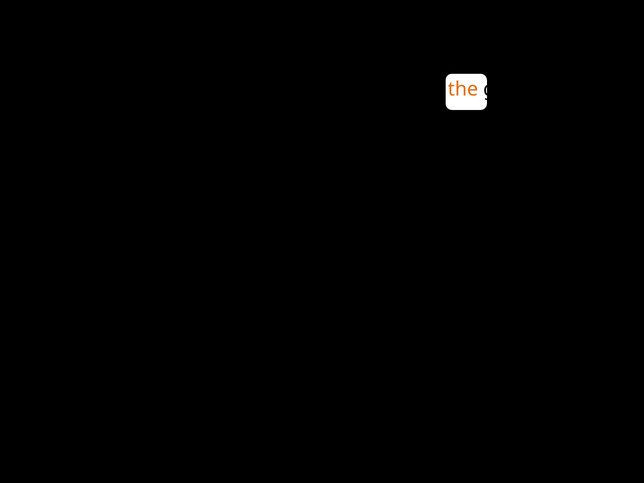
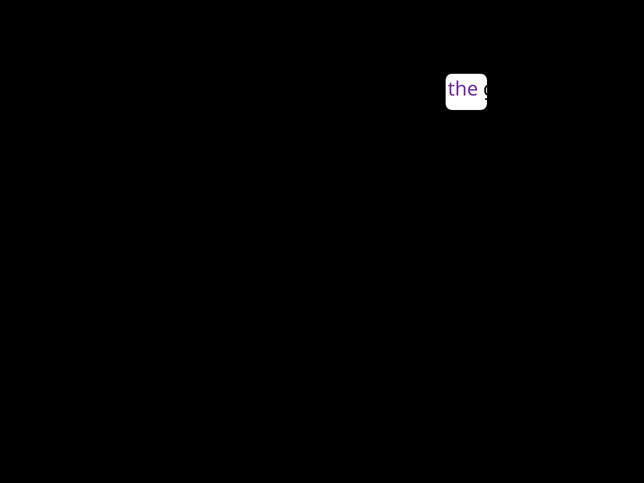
the at (463, 89) colour: orange -> purple
